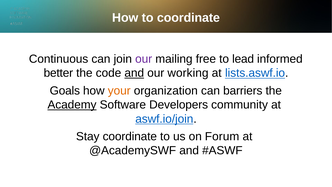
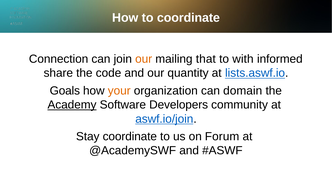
Continuous: Continuous -> Connection
our at (144, 59) colour: purple -> orange
free: free -> that
lead: lead -> with
better: better -> share
and at (134, 73) underline: present -> none
working: working -> quantity
barriers: barriers -> domain
